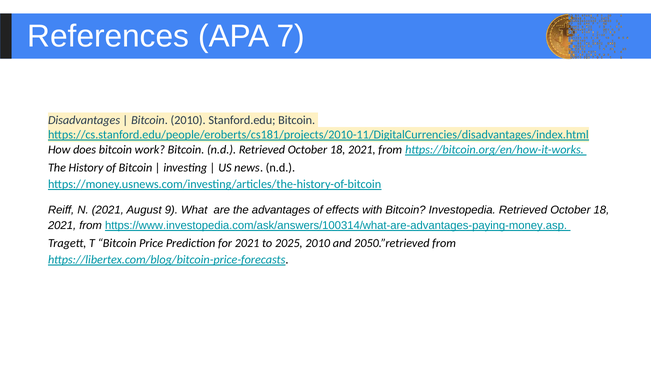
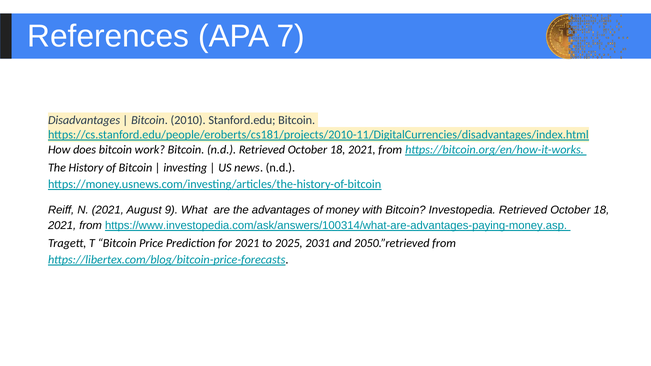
effects: effects -> money
2025 2010: 2010 -> 2031
